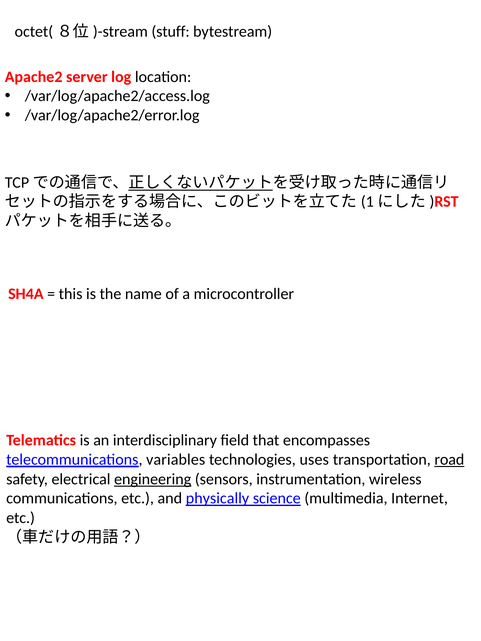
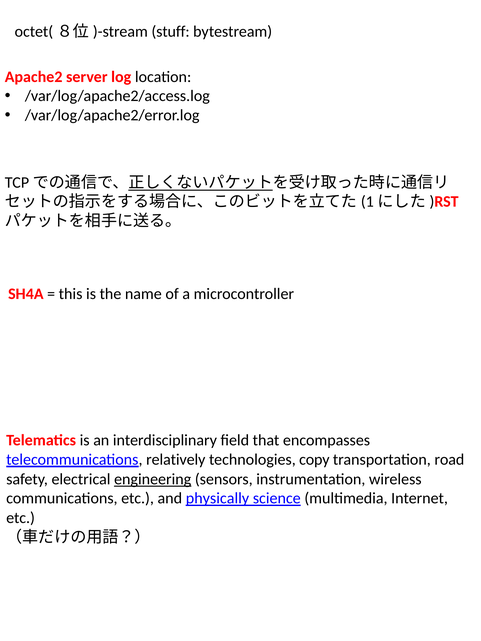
variables: variables -> relatively
uses: uses -> copy
road underline: present -> none
